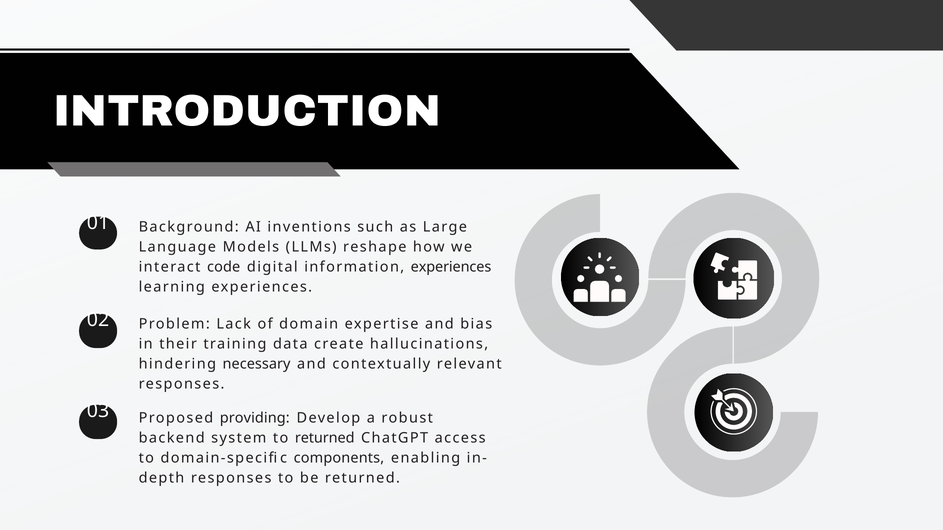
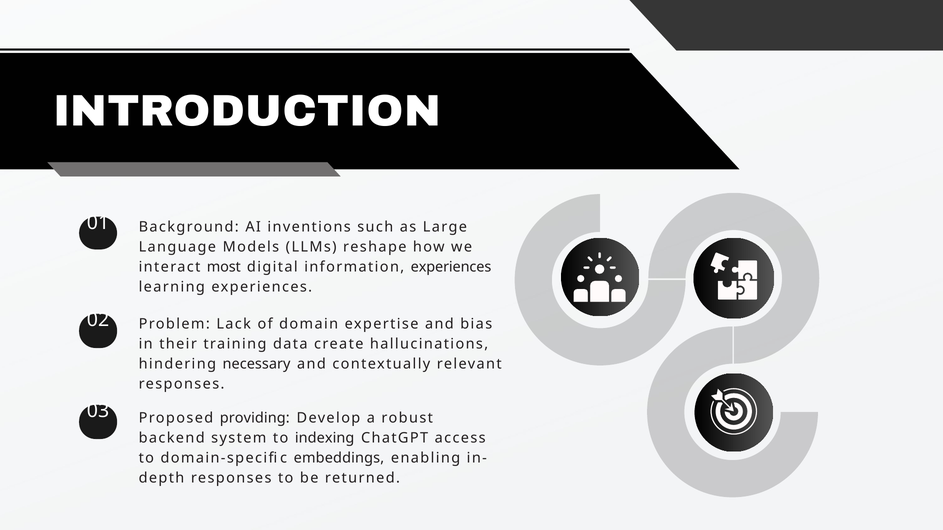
code: code -> most
to returned: returned -> indexing
components: components -> embeddings
